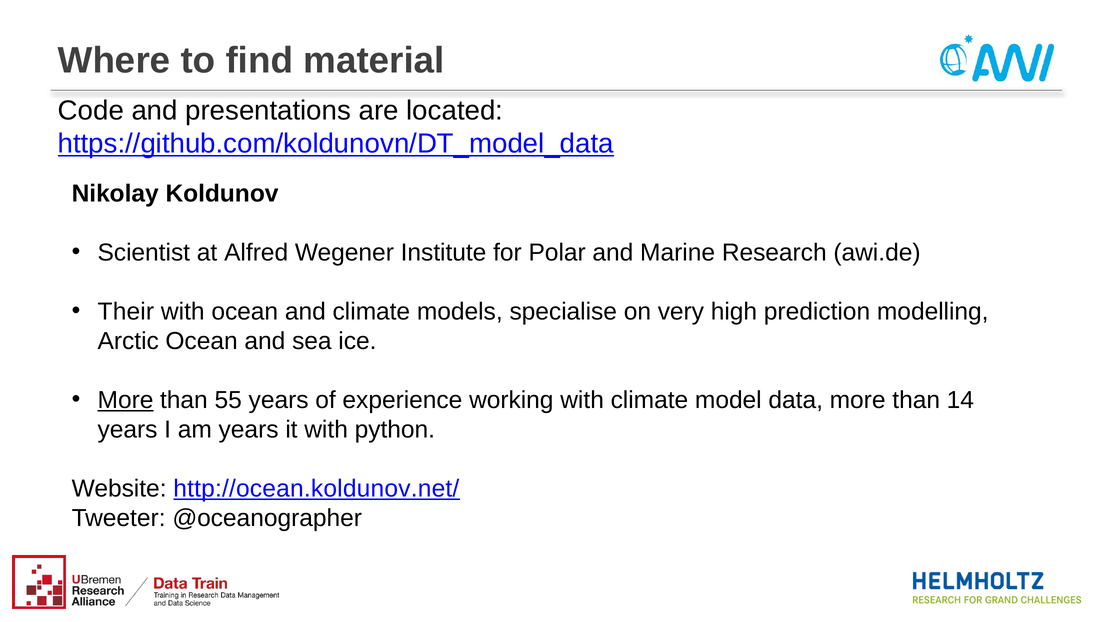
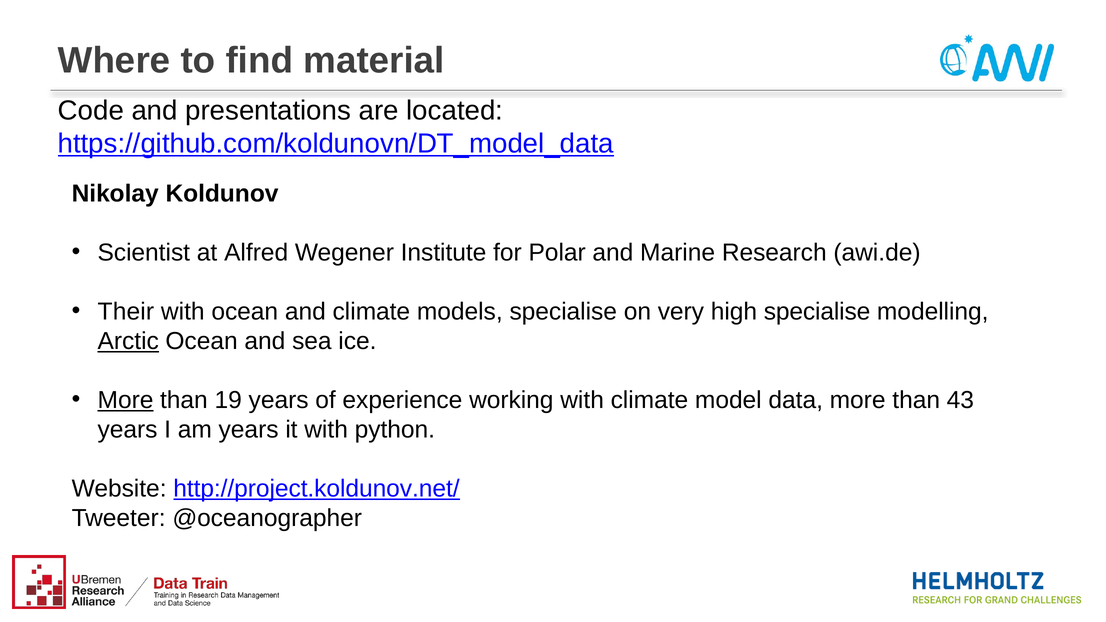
high prediction: prediction -> specialise
Arctic underline: none -> present
55: 55 -> 19
14: 14 -> 43
http://ocean.koldunov.net/: http://ocean.koldunov.net/ -> http://project.koldunov.net/
